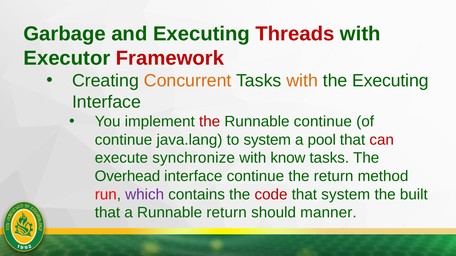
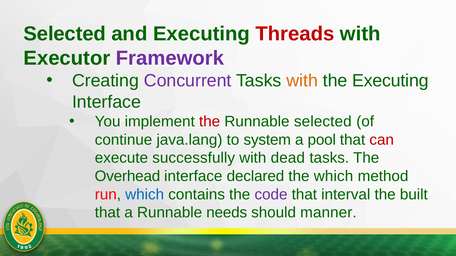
Garbage at (65, 34): Garbage -> Selected
Framework colour: red -> purple
Concurrent colour: orange -> purple
Runnable continue: continue -> selected
synchronize: synchronize -> successfully
know: know -> dead
interface continue: continue -> declared
the return: return -> which
which at (145, 195) colour: purple -> blue
code colour: red -> purple
that system: system -> interval
Runnable return: return -> needs
